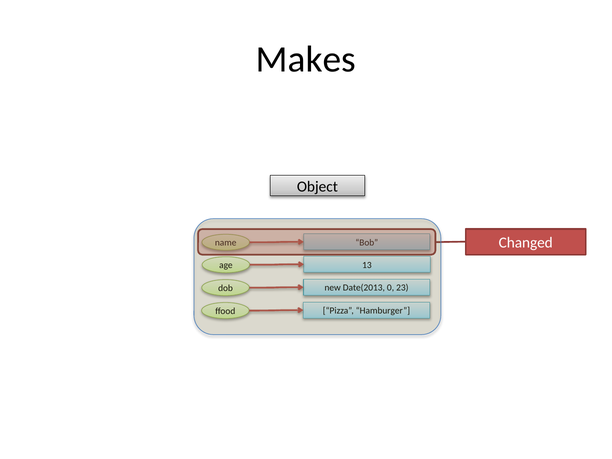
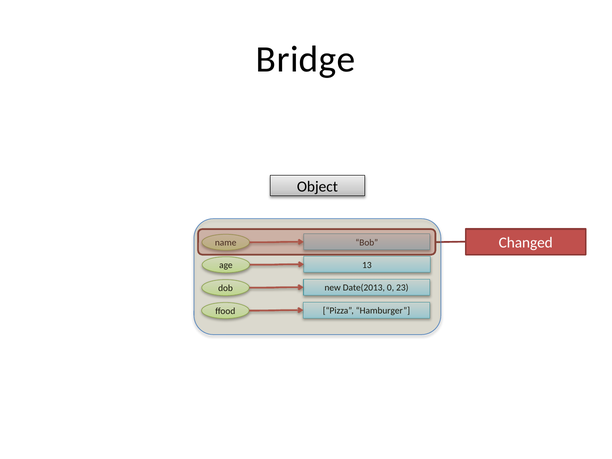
Makes: Makes -> Bridge
